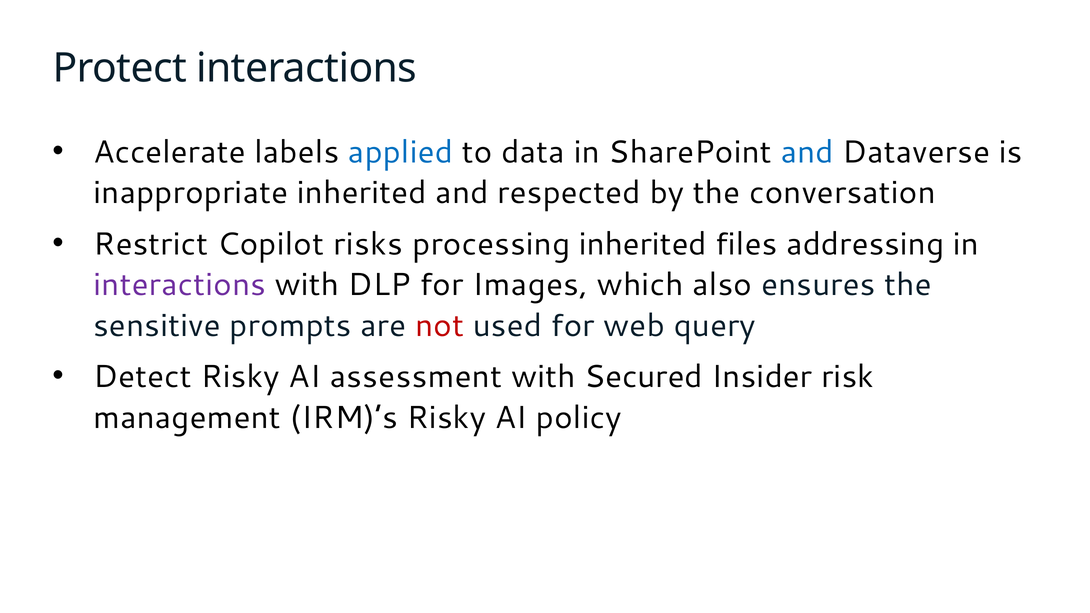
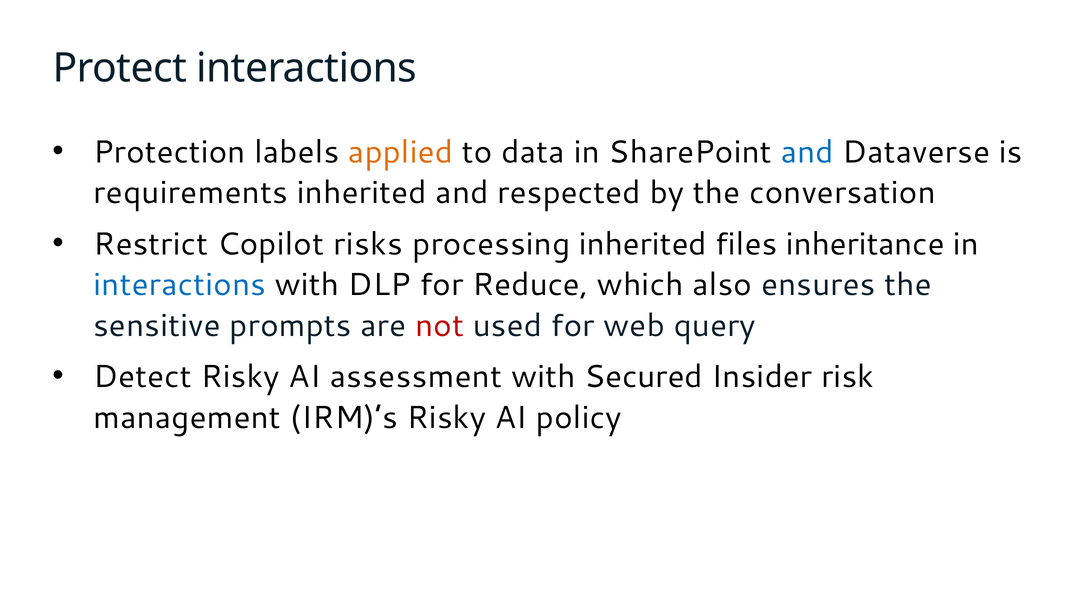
Accelerate: Accelerate -> Protection
applied colour: blue -> orange
inappropriate: inappropriate -> requirements
addressing: addressing -> inheritance
interactions at (180, 285) colour: purple -> blue
Images: Images -> Reduce
